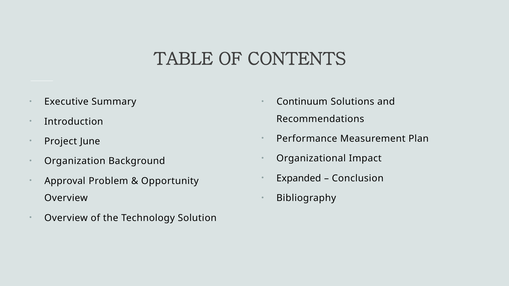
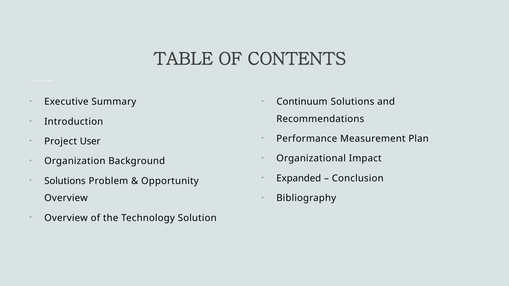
June: June -> User
Approval at (65, 181): Approval -> Solutions
